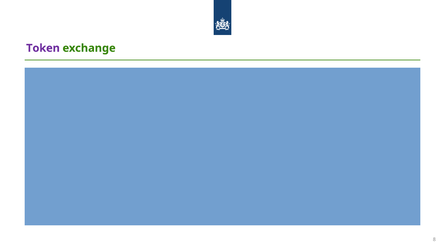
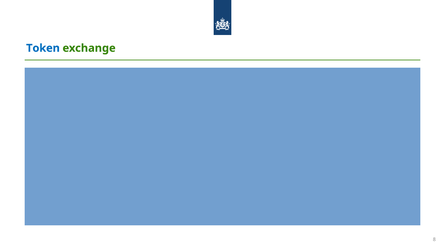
Token colour: purple -> blue
